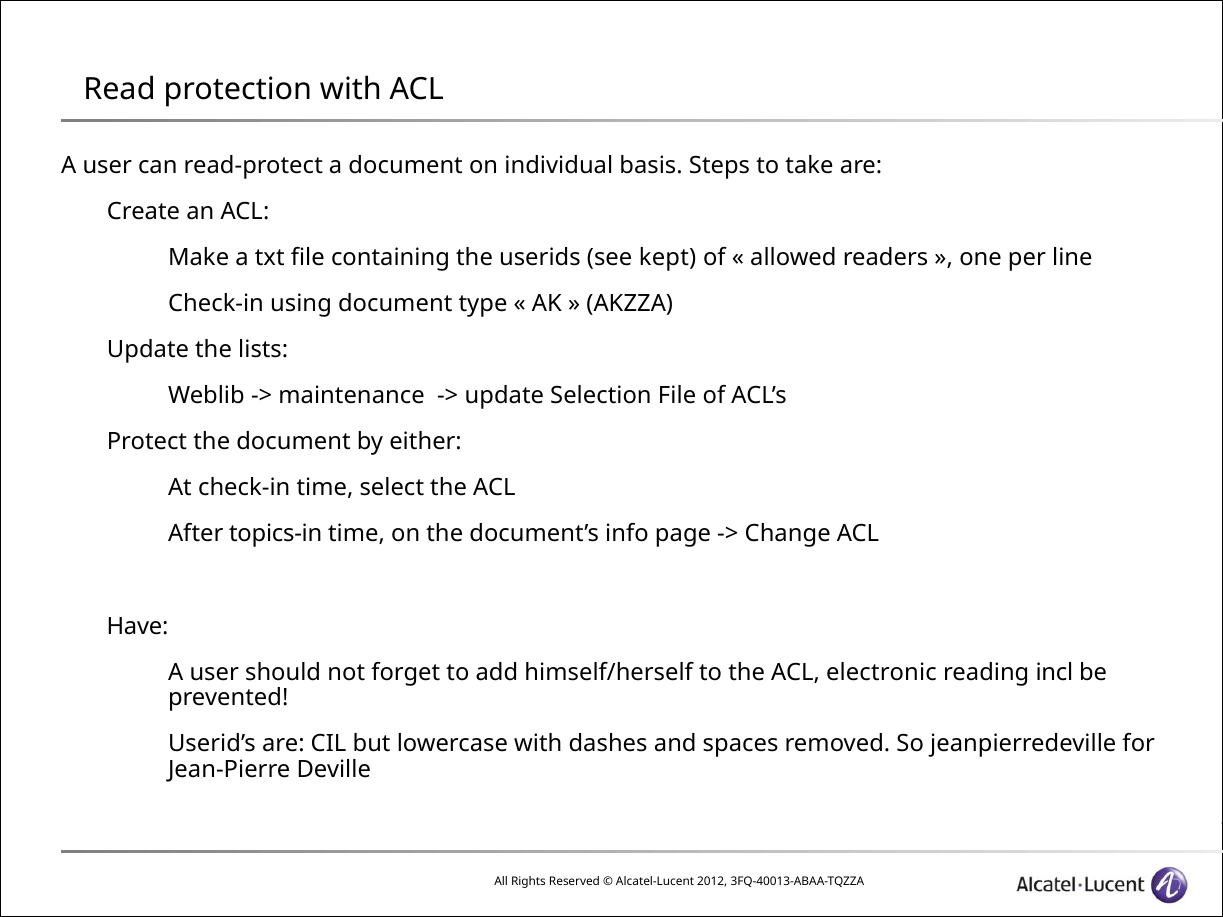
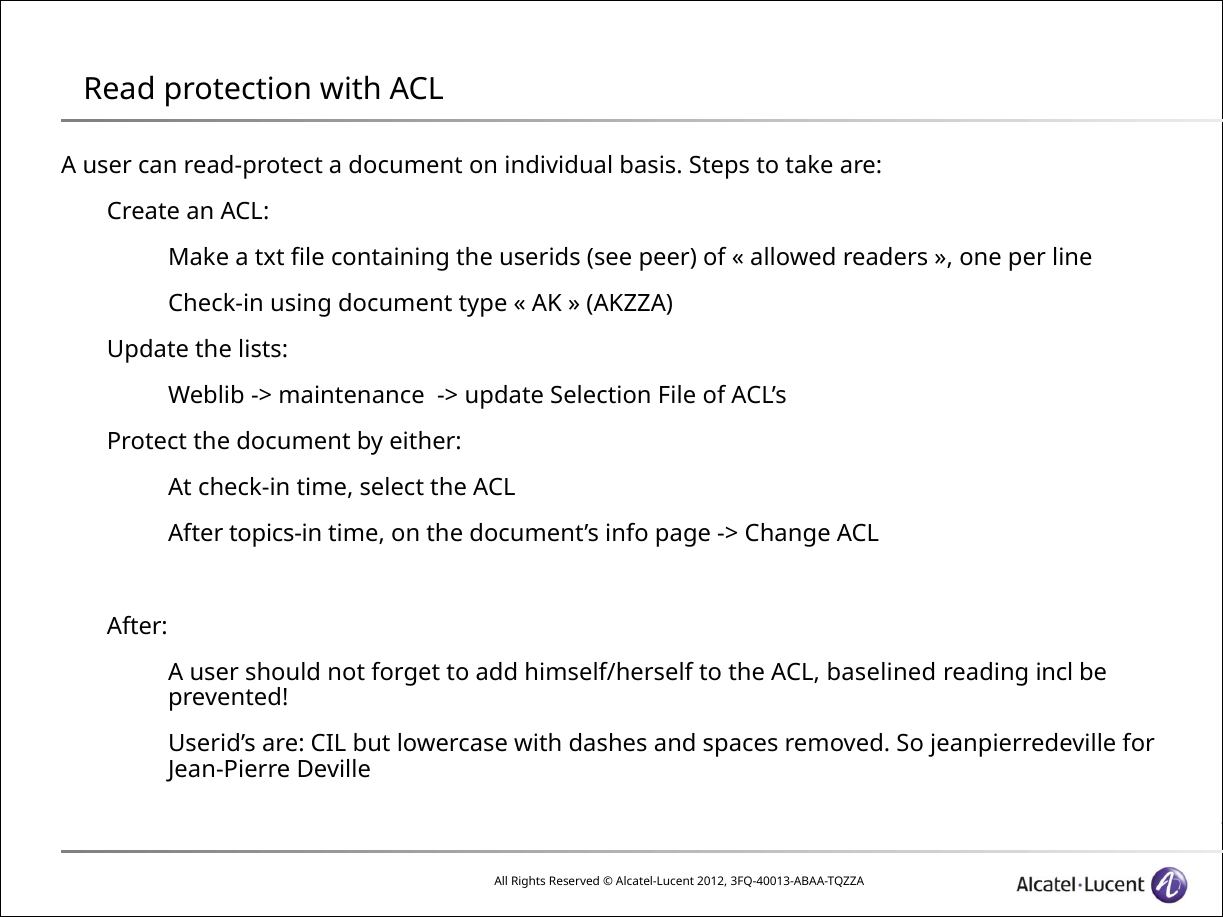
kept: kept -> peer
Have at (137, 626): Have -> After
electronic: electronic -> baselined
